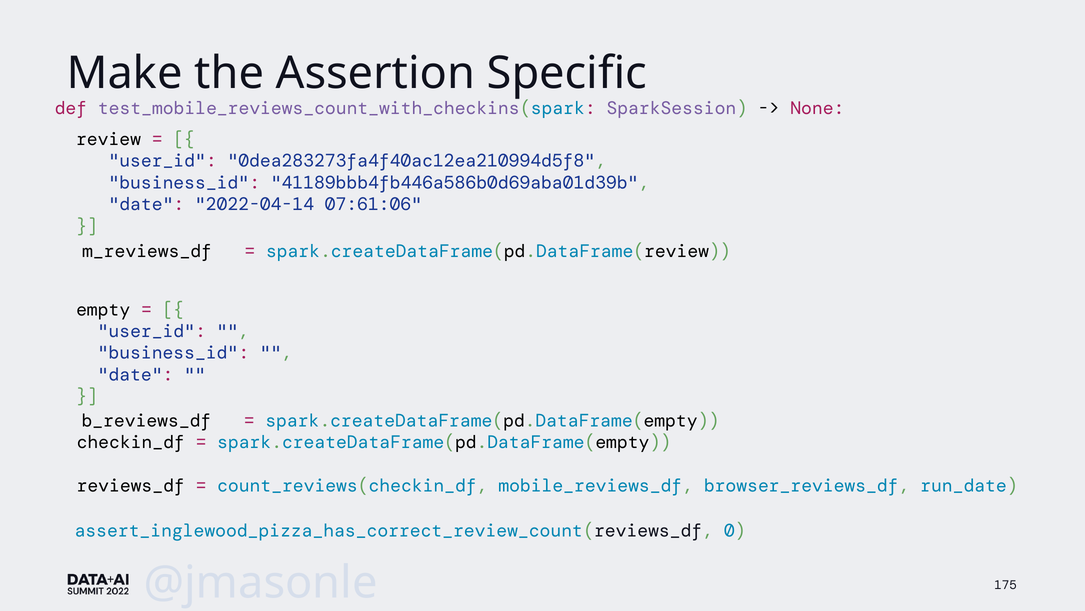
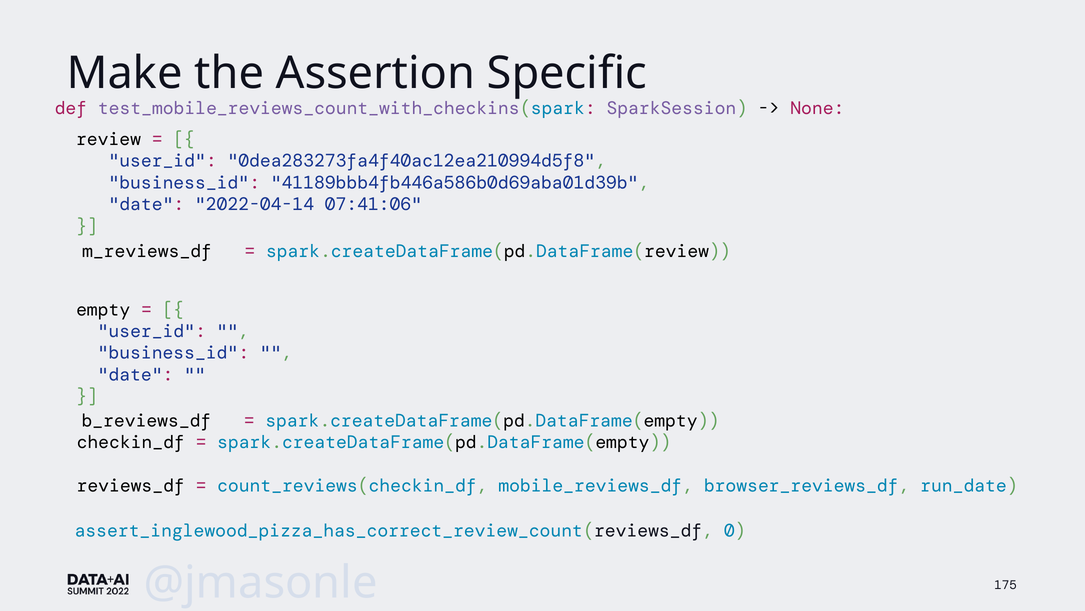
07:61:06: 07:61:06 -> 07:41:06
